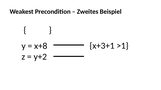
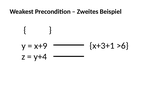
>1: >1 -> >6
x+8: x+8 -> x+9
y+2: y+2 -> y+4
